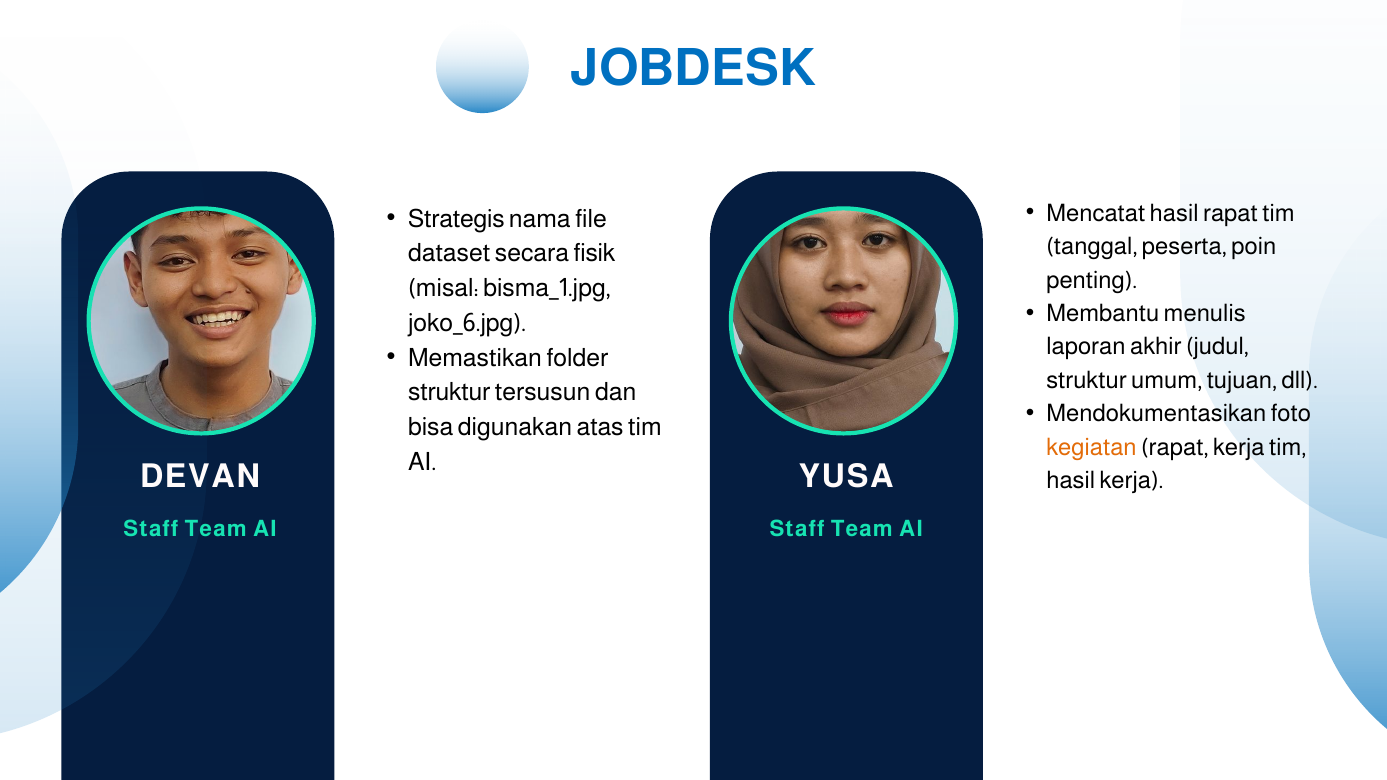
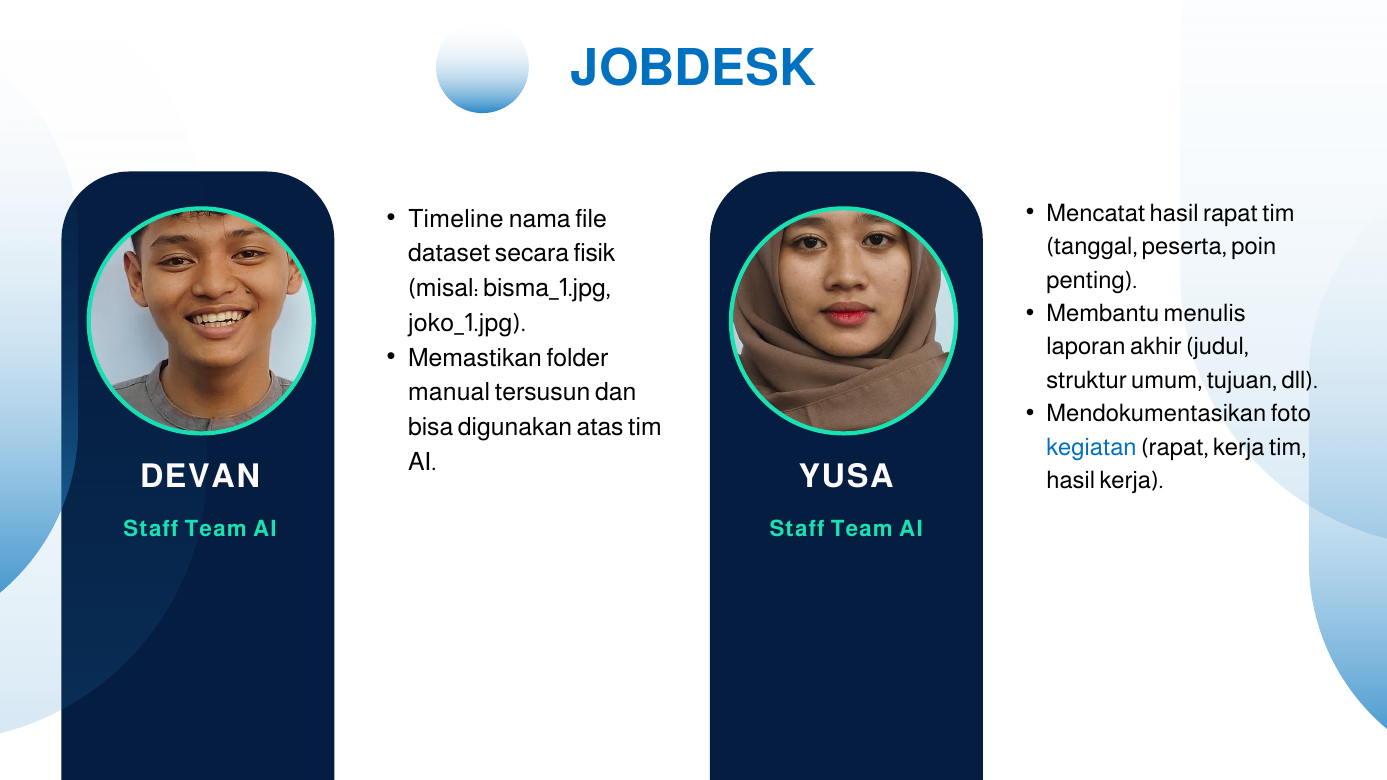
Strategis: Strategis -> Timeline
joko_6.jpg: joko_6.jpg -> joko_1.jpg
struktur at (449, 393): struktur -> manual
kegiatan colour: orange -> blue
